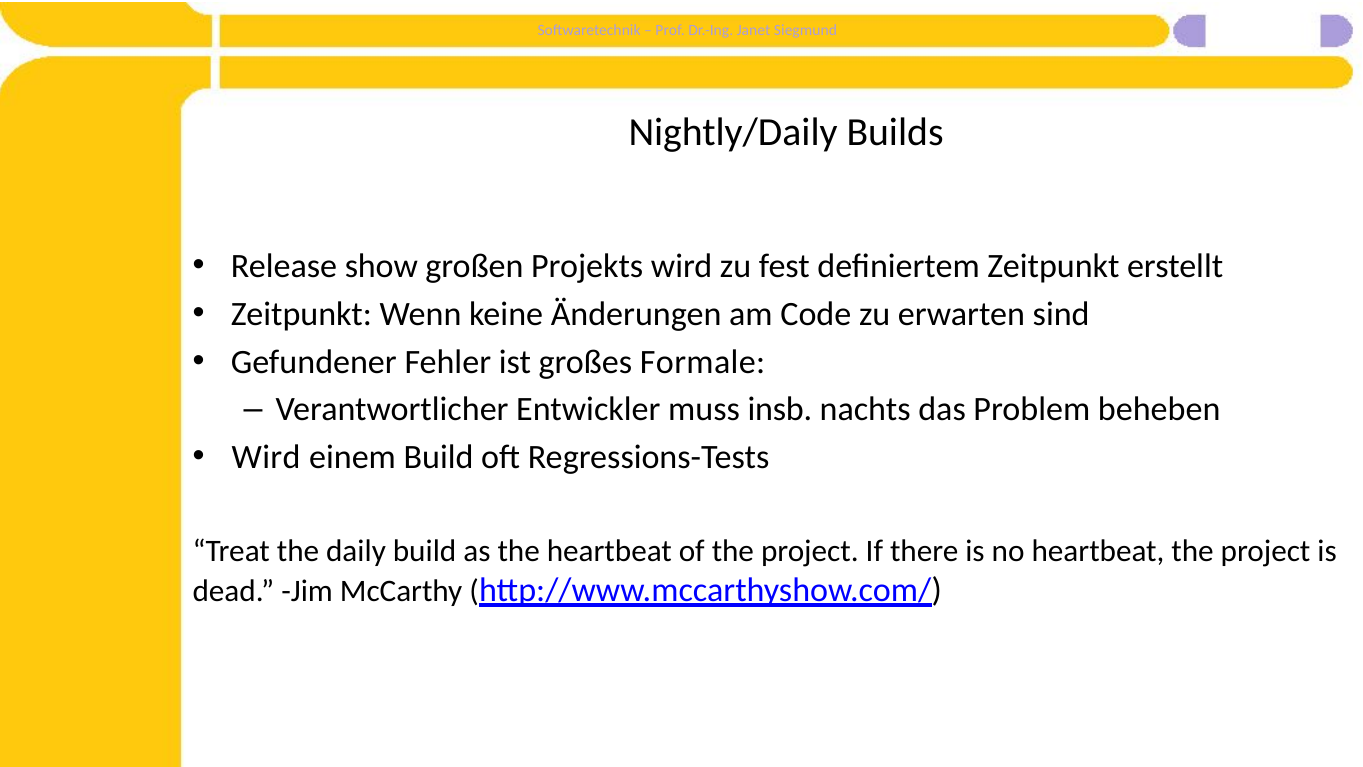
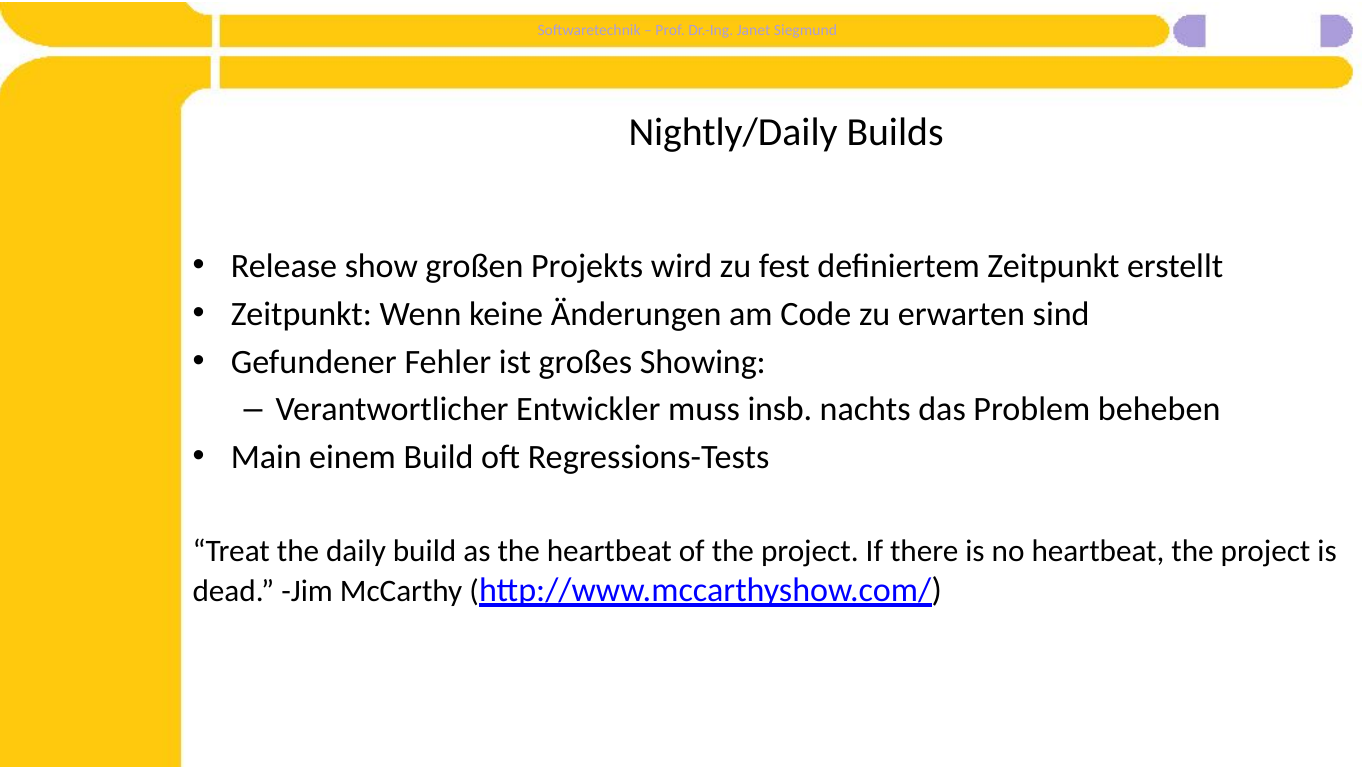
Formale: Formale -> Showing
Wird at (266, 457): Wird -> Main
